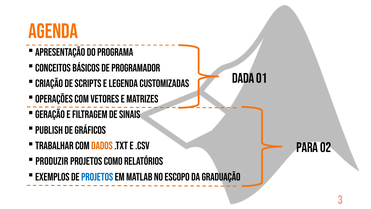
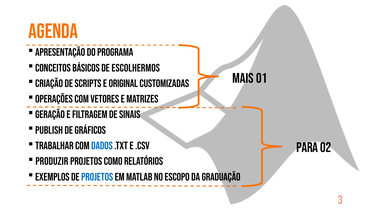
programador: programador -> escolhermos
Dada: Dada -> Mais
legenda: legenda -> original
dados colour: orange -> blue
